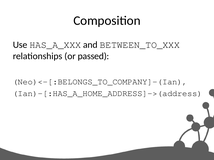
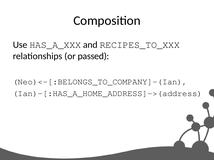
BETWEEN_TO_XXX: BETWEEN_TO_XXX -> RECIPES_TO_XXX
